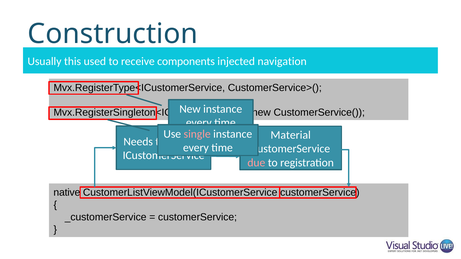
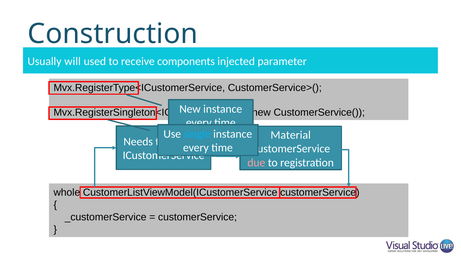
this: this -> will
navigation: navigation -> parameter
single colour: pink -> light blue
native: native -> whole
